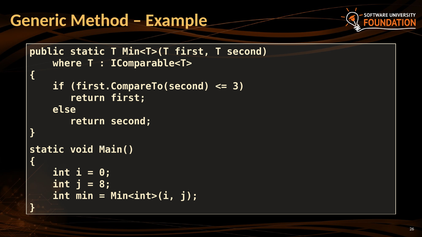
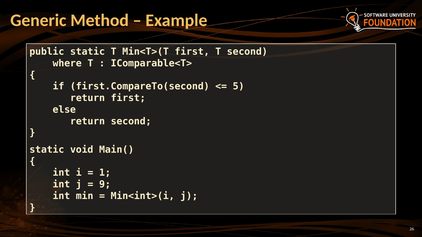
3: 3 -> 5
0: 0 -> 1
8: 8 -> 9
